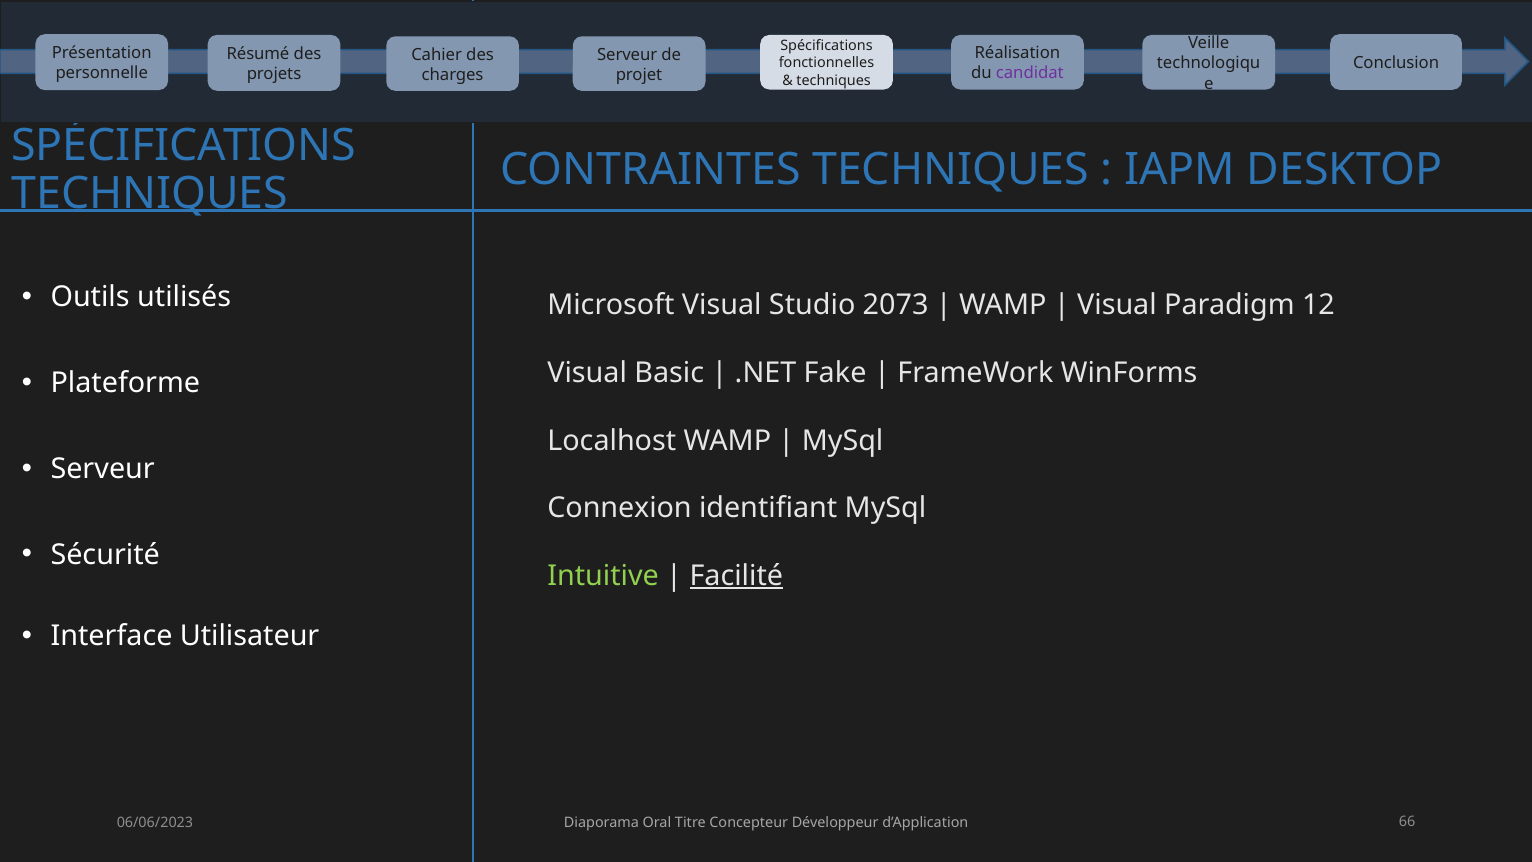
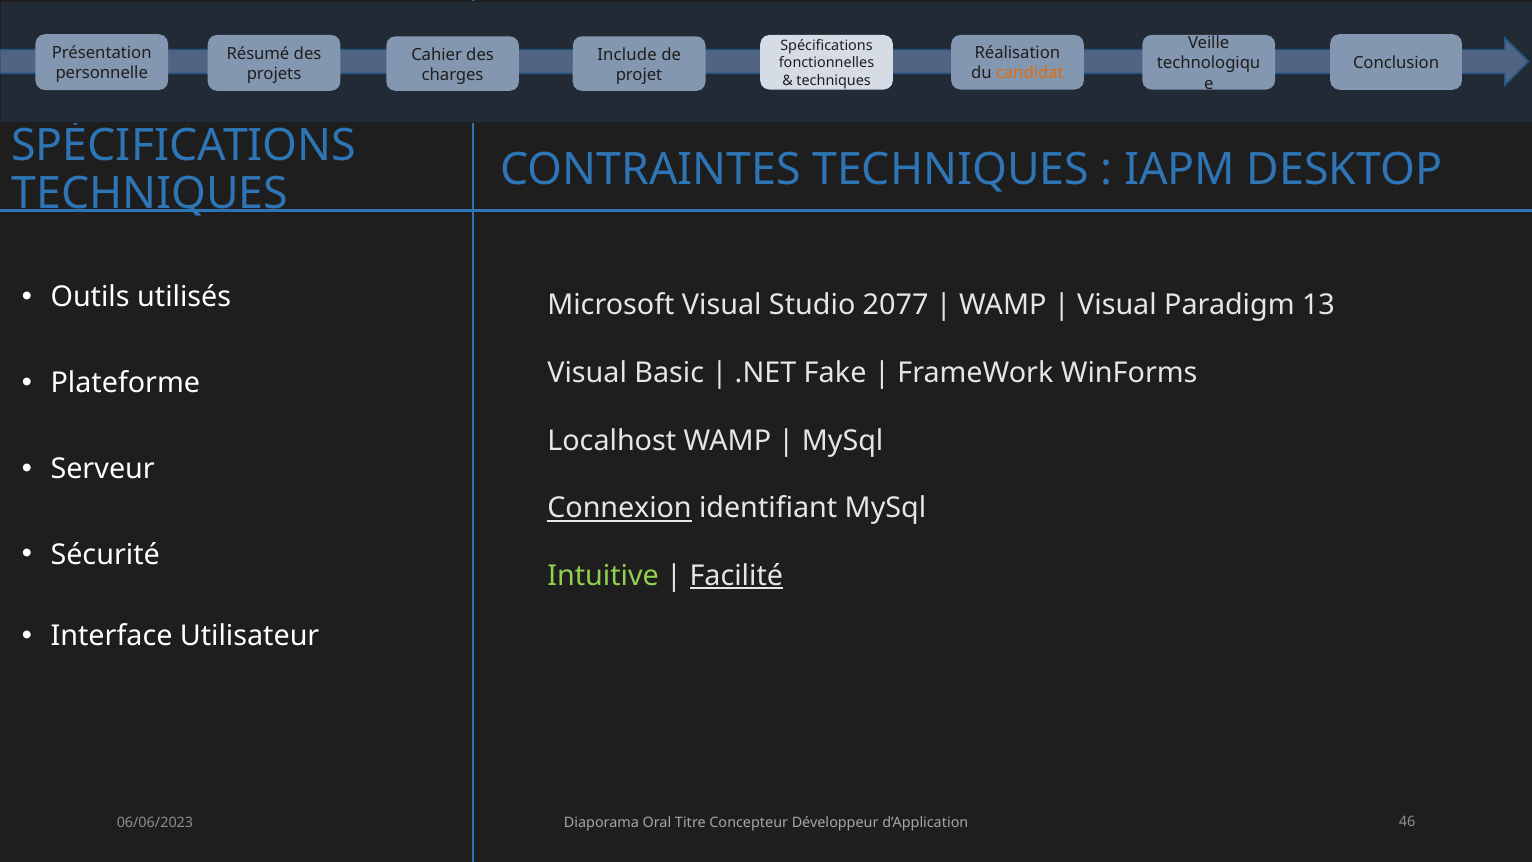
Serveur at (627, 55): Serveur -> Include
candidat colour: purple -> orange
2073: 2073 -> 2077
12: 12 -> 13
Connexion underline: none -> present
66: 66 -> 46
